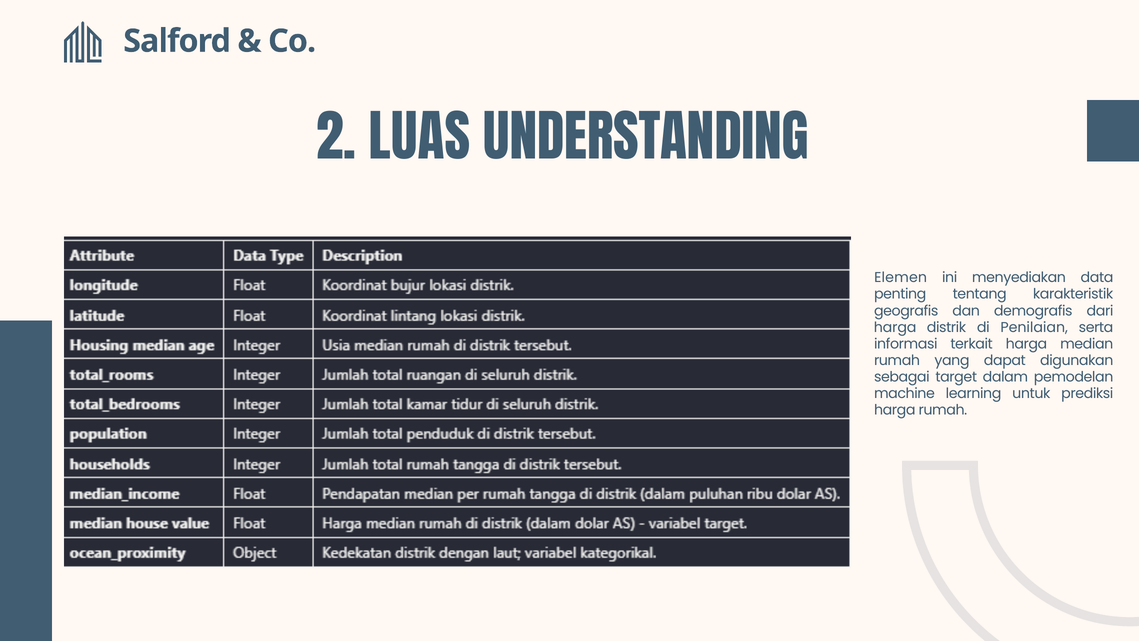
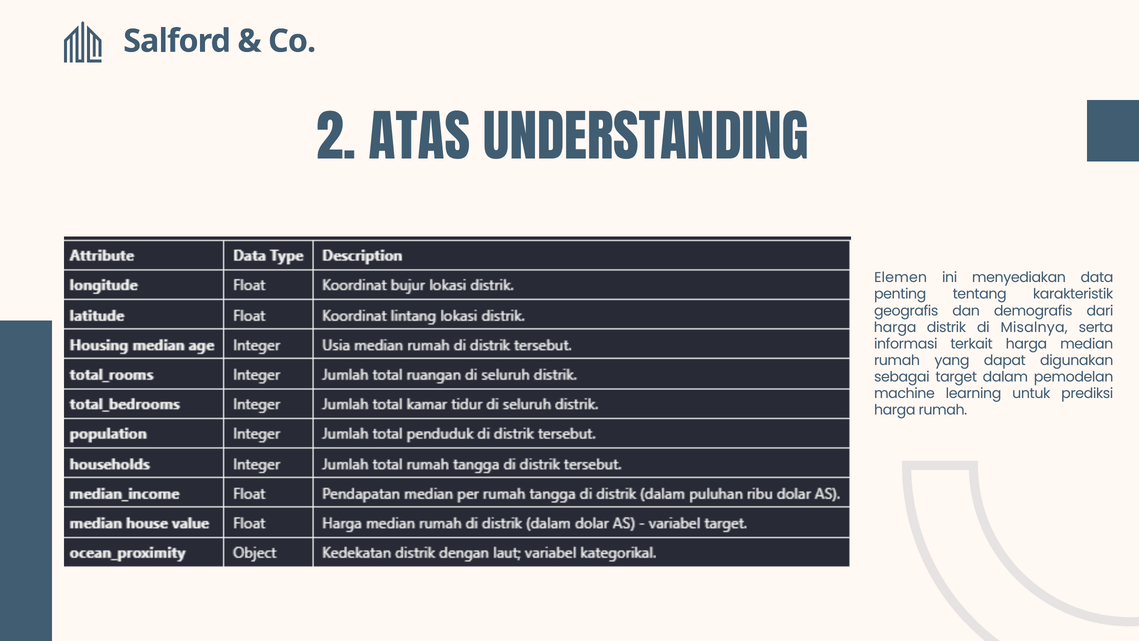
LUAS: LUAS -> ATAS
Penilaian: Penilaian -> Misalnya
